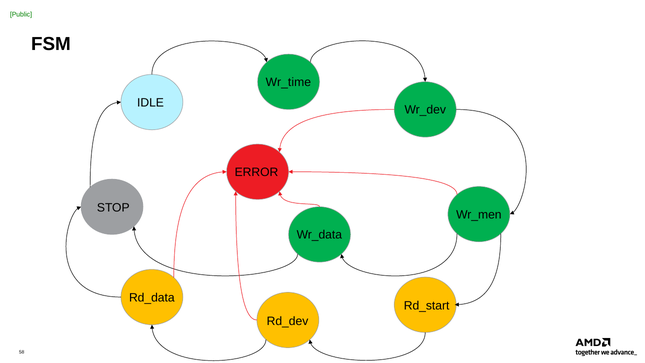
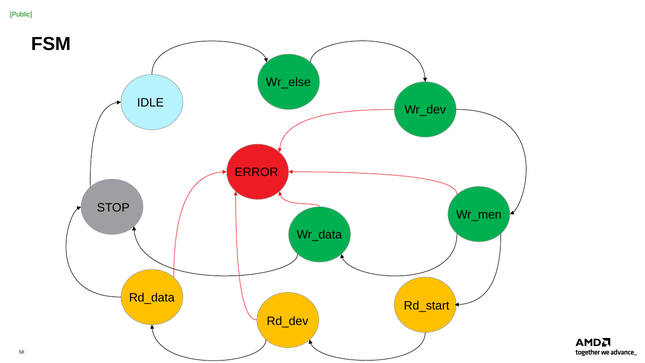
Wr_time: Wr_time -> Wr_else
